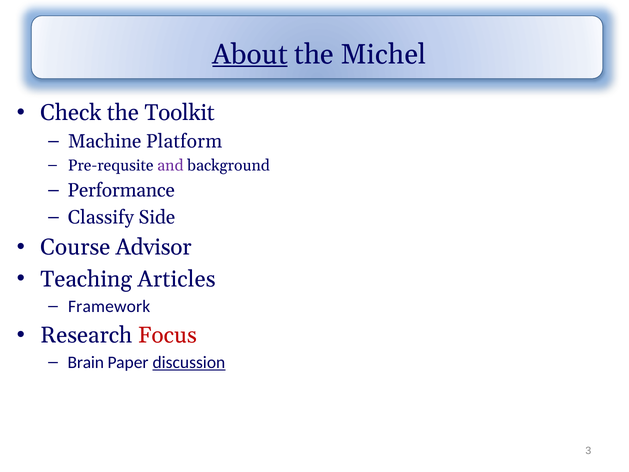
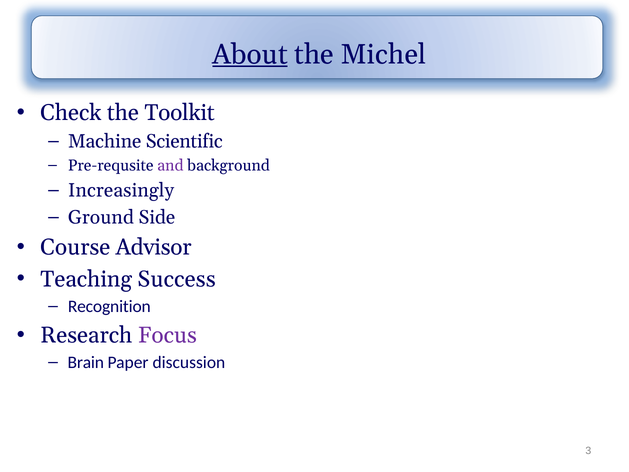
Platform: Platform -> Scientific
Performance: Performance -> Increasingly
Classify: Classify -> Ground
Articles: Articles -> Success
Framework: Framework -> Recognition
Focus colour: red -> purple
discussion underline: present -> none
